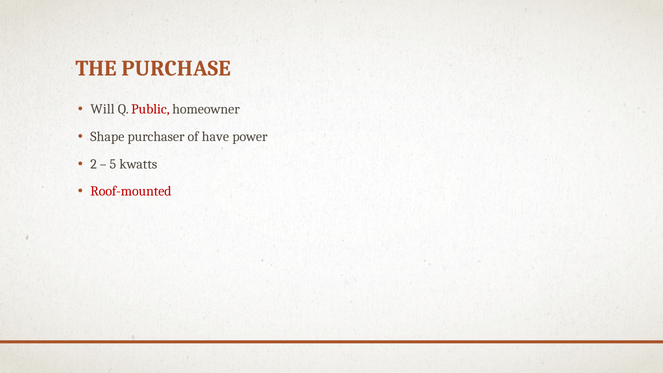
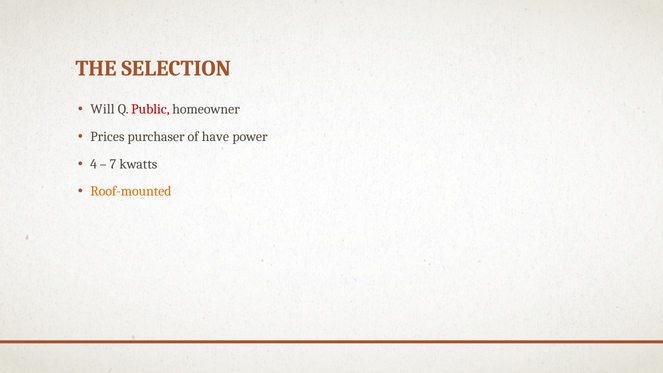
PURCHASE: PURCHASE -> SELECTION
Shape: Shape -> Prices
2: 2 -> 4
5: 5 -> 7
Roof-mounted colour: red -> orange
